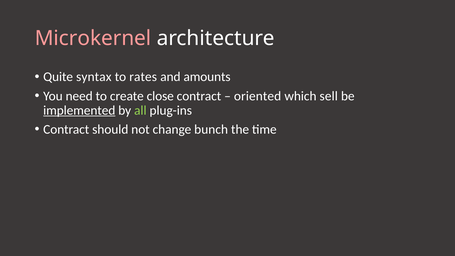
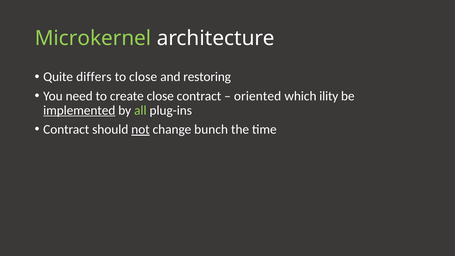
Microkernel colour: pink -> light green
syntax: syntax -> differs
to rates: rates -> close
amounts: amounts -> restoring
sell: sell -> ility
not underline: none -> present
